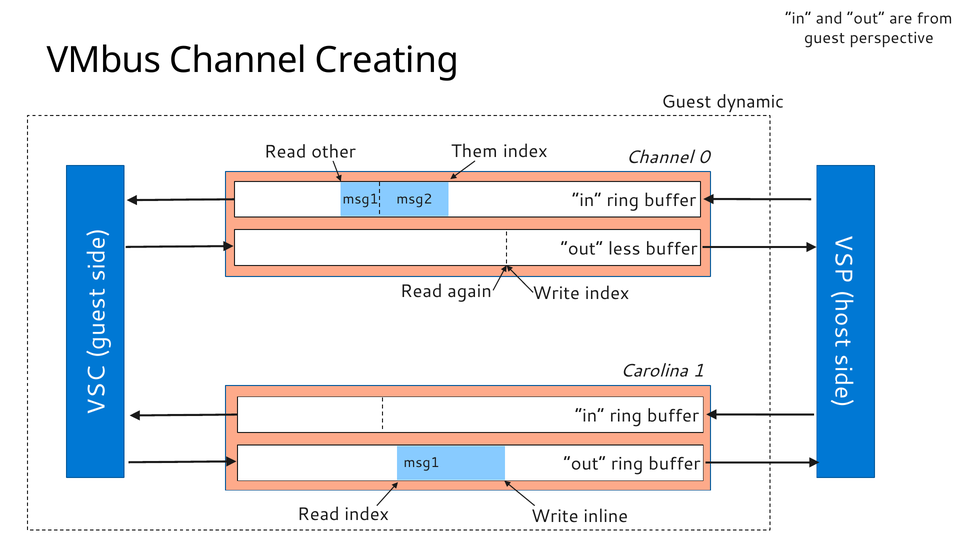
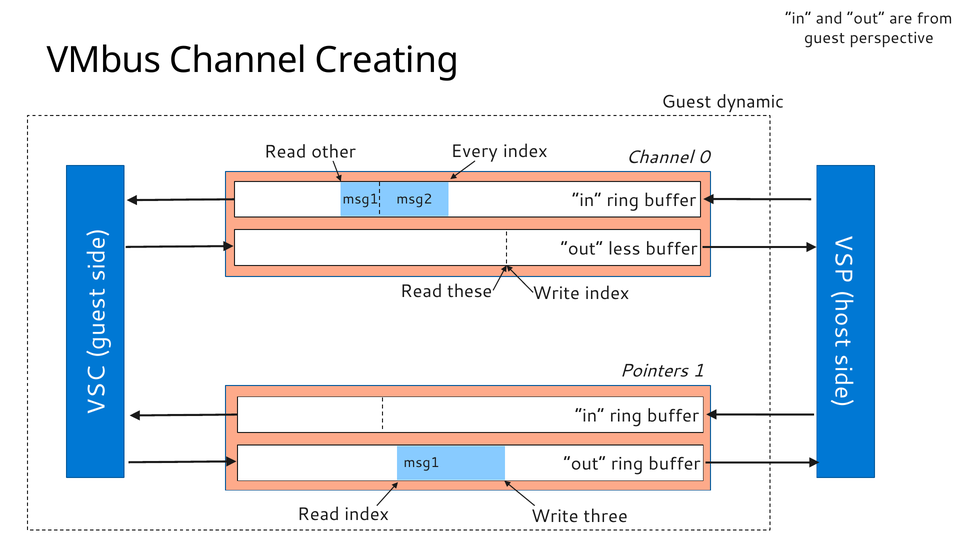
Them: Them -> Every
again: again -> these
Carolina: Carolina -> Pointers
inline: inline -> three
